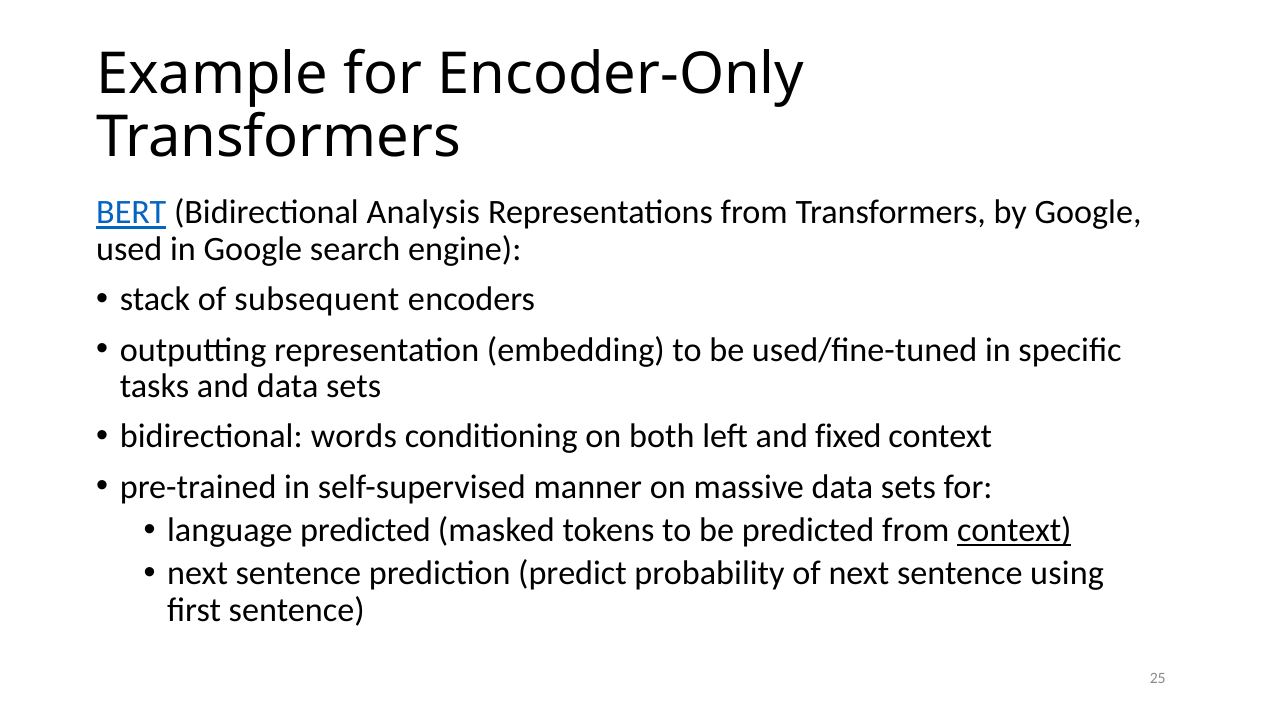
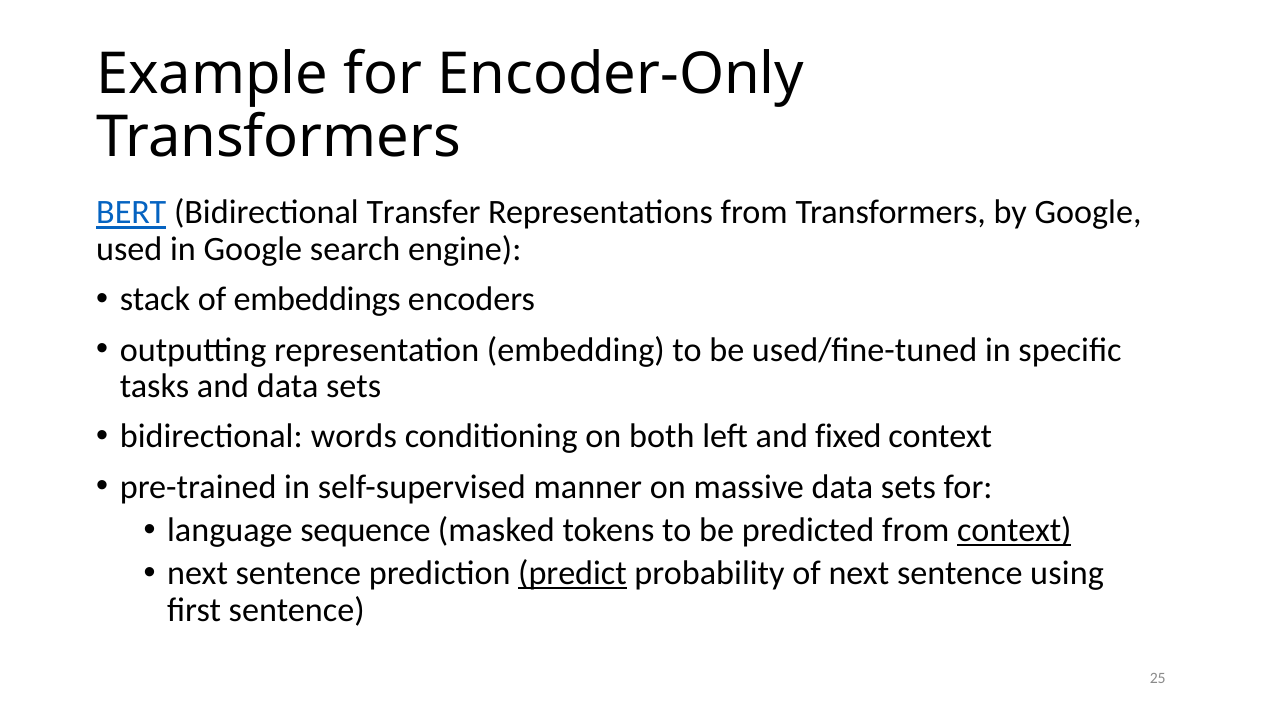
Analysis: Analysis -> Transfer
subsequent: subsequent -> embeddings
language predicted: predicted -> sequence
predict underline: none -> present
